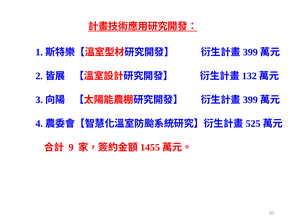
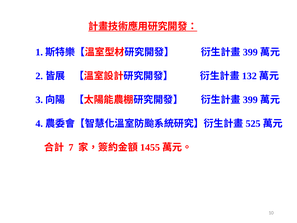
9: 9 -> 7
